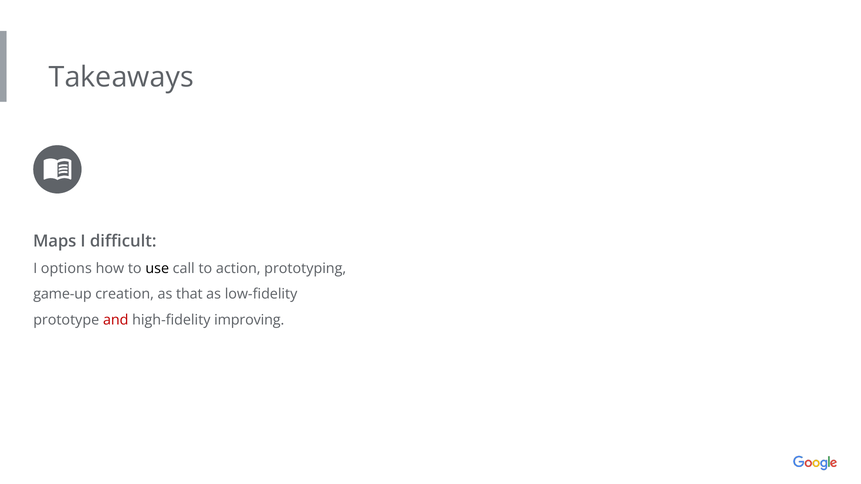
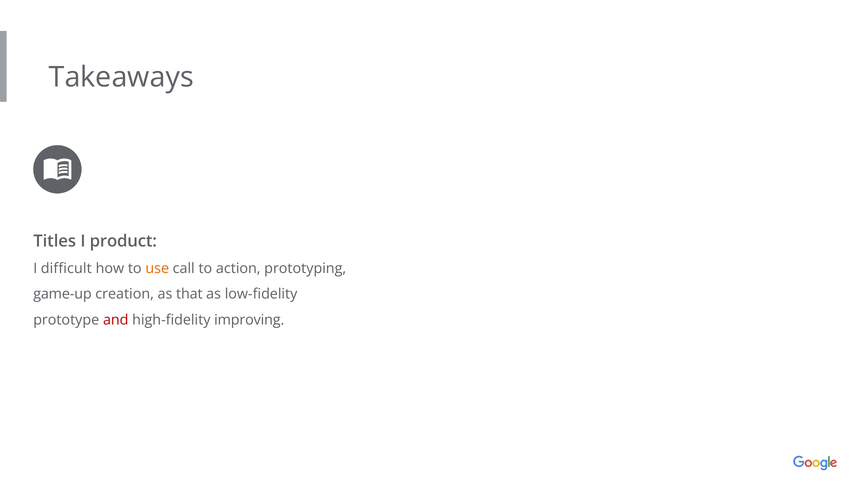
Maps: Maps -> Titles
difficult: difficult -> product
options: options -> difficult
use colour: black -> orange
